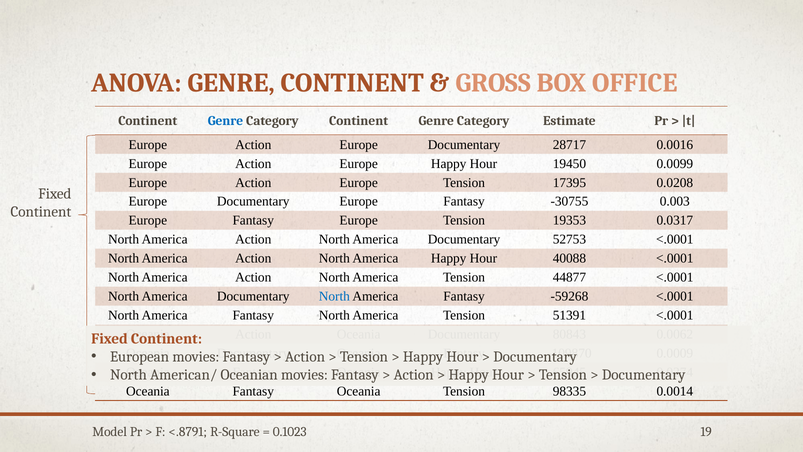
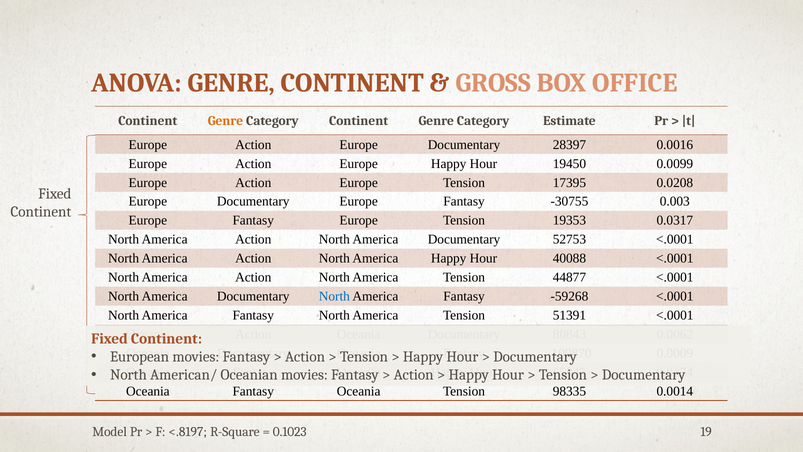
Genre at (225, 121) colour: blue -> orange
28717: 28717 -> 28397
<.8791: <.8791 -> <.8197
